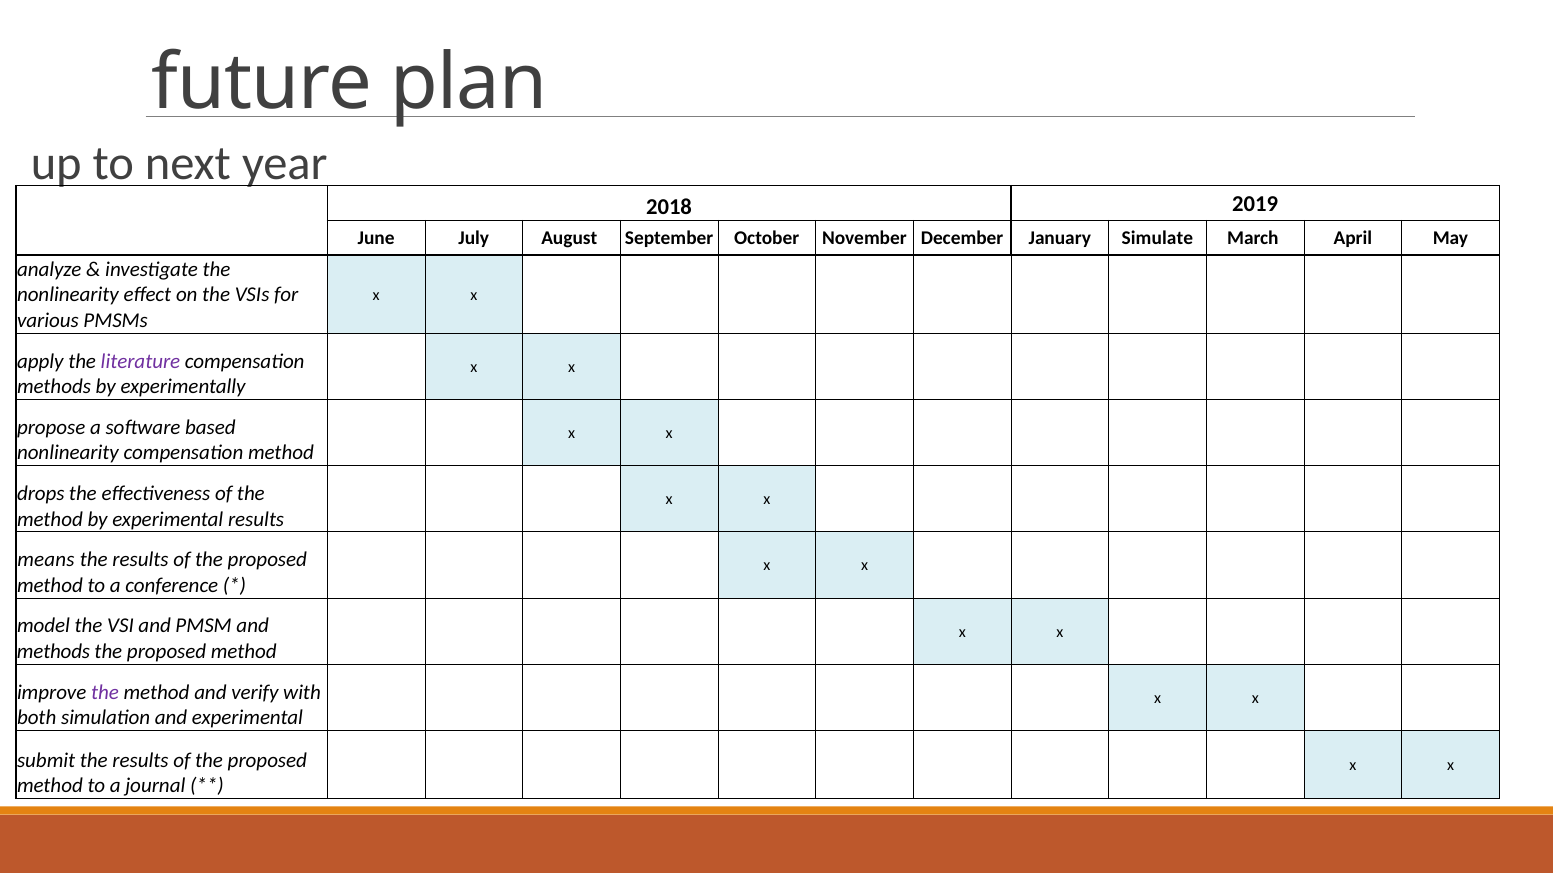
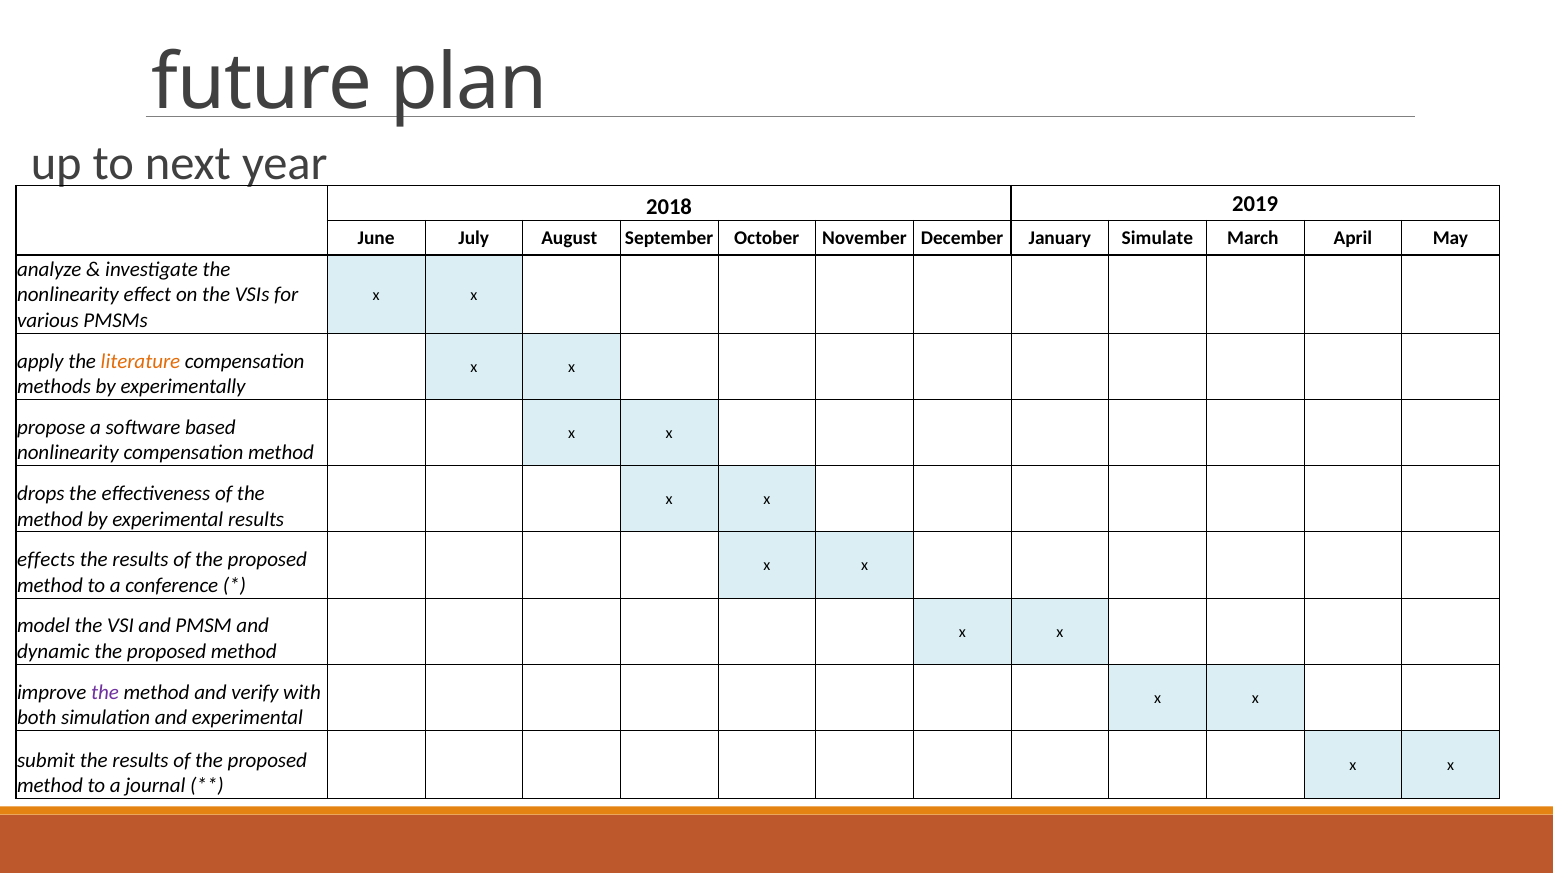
literature colour: purple -> orange
means: means -> effects
methods at (54, 652): methods -> dynamic
